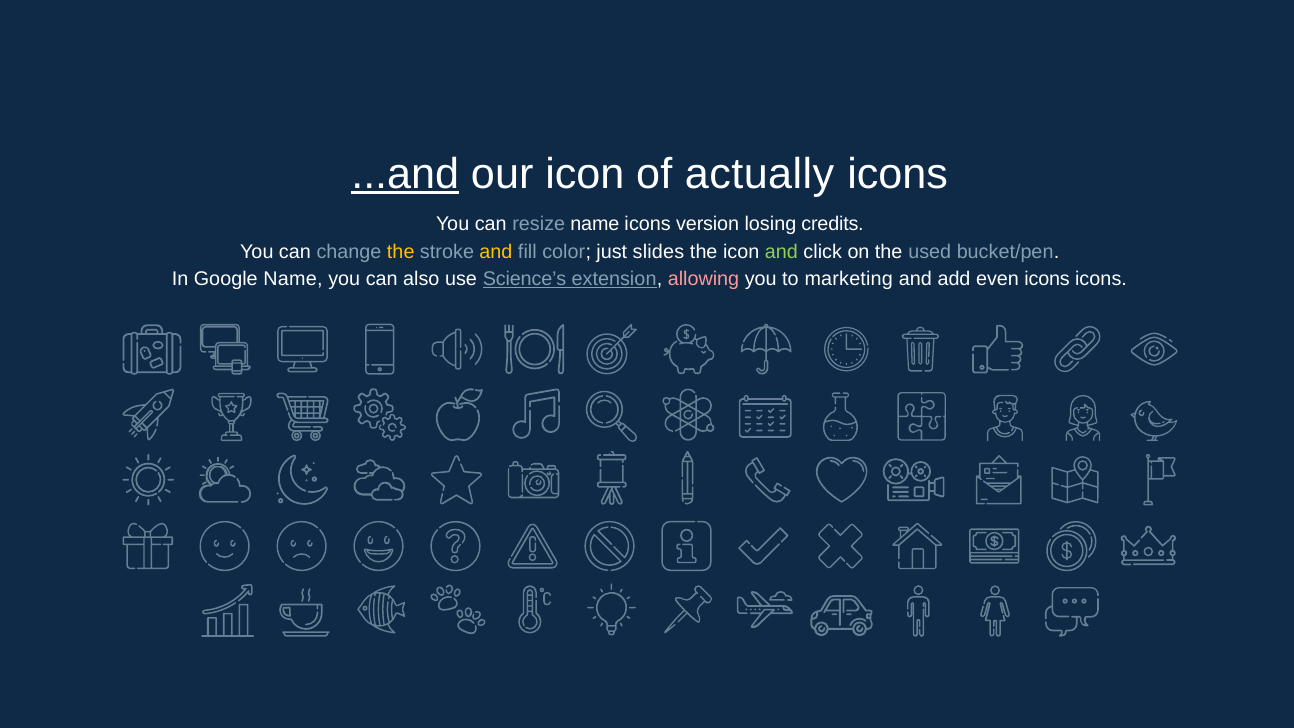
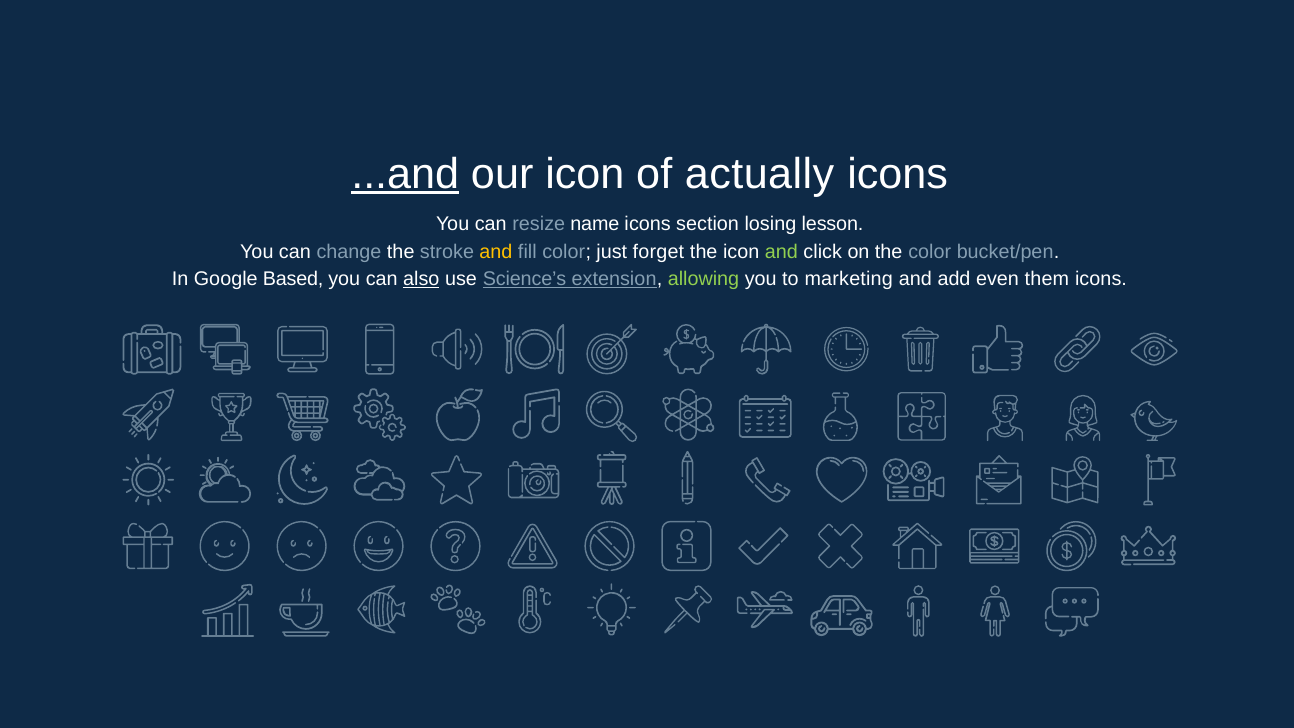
version: version -> section
credits: credits -> lesson
the at (401, 251) colour: yellow -> white
slides: slides -> forget
the used: used -> color
Google Name: Name -> Based
also underline: none -> present
allowing colour: pink -> light green
even icons: icons -> them
